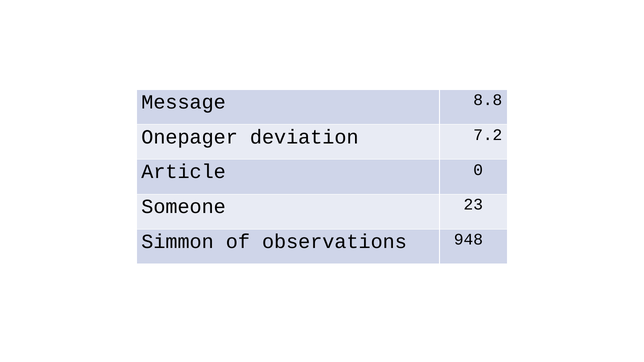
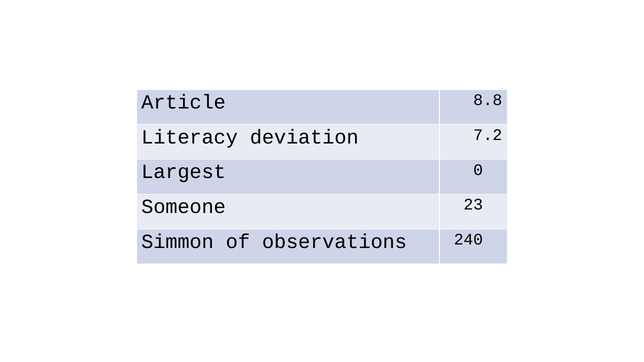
Message: Message -> Article
Onepager: Onepager -> Literacy
Article: Article -> Largest
948: 948 -> 240
